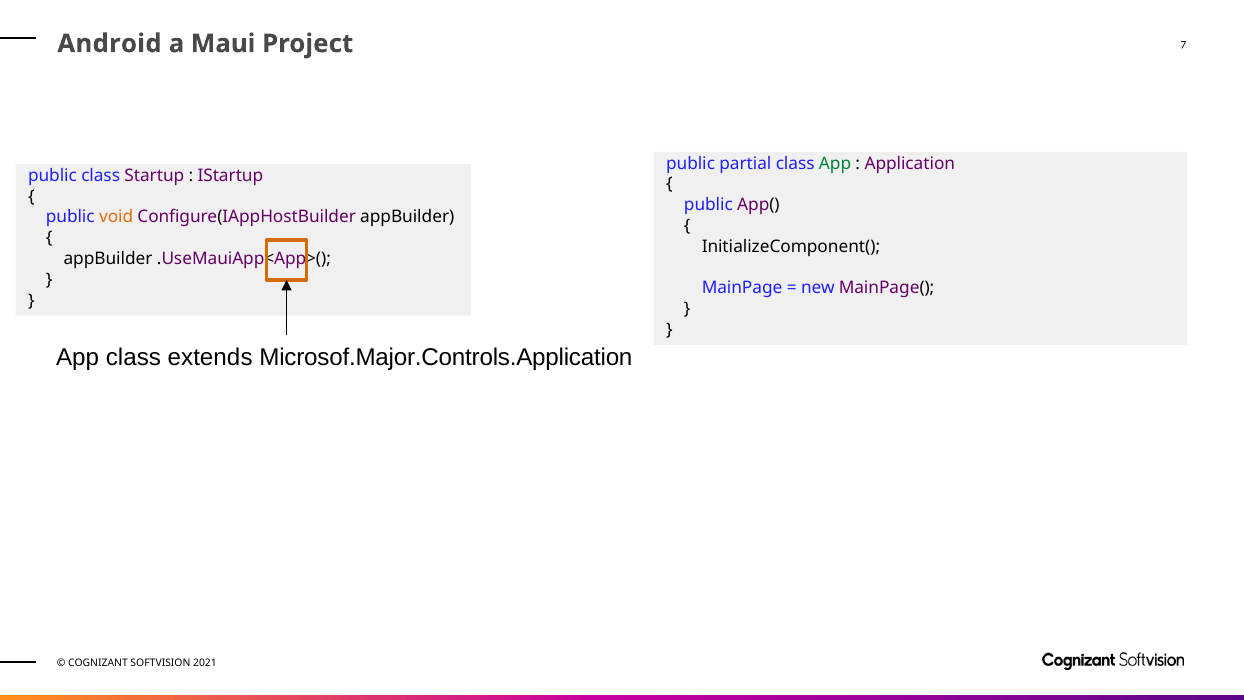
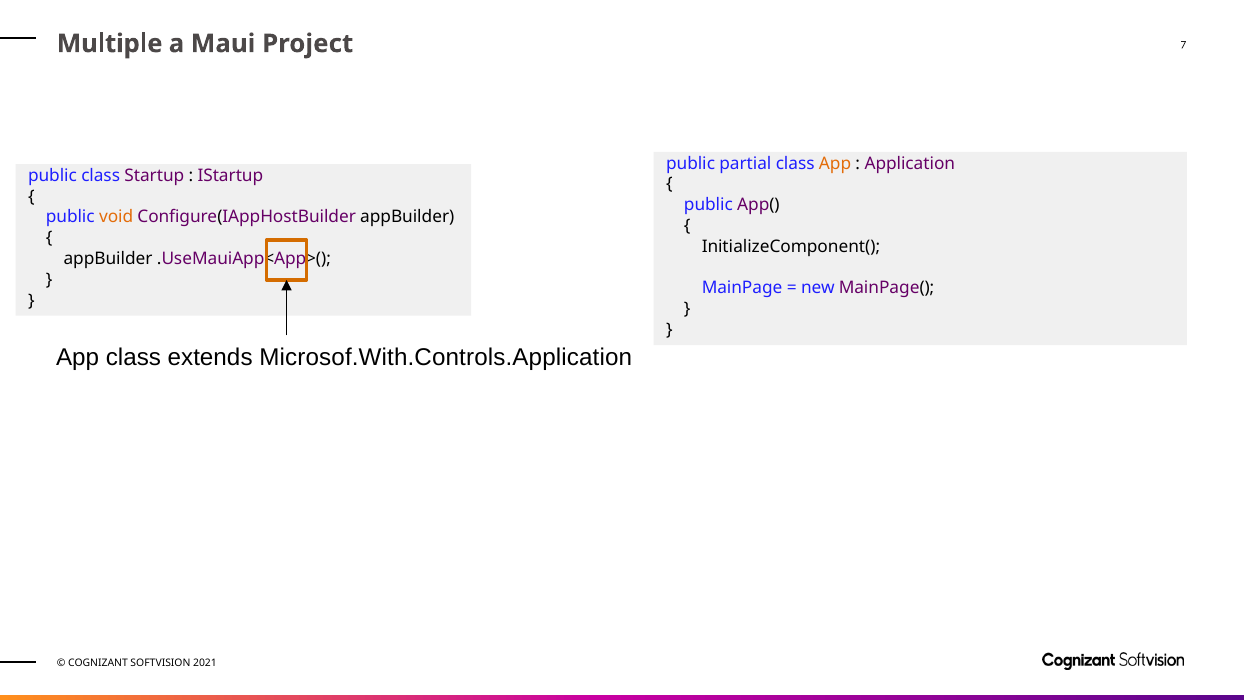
Android: Android -> Multiple
App at (835, 163) colour: green -> orange
Microsof.Major.Controls.Application: Microsof.Major.Controls.Application -> Microsof.With.Controls.Application
